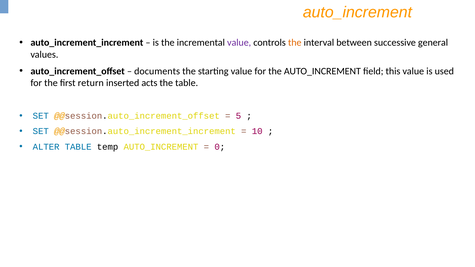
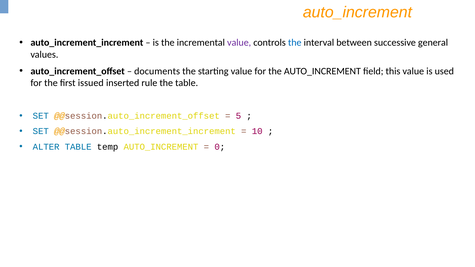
the at (295, 43) colour: orange -> blue
return: return -> issued
acts: acts -> rule
